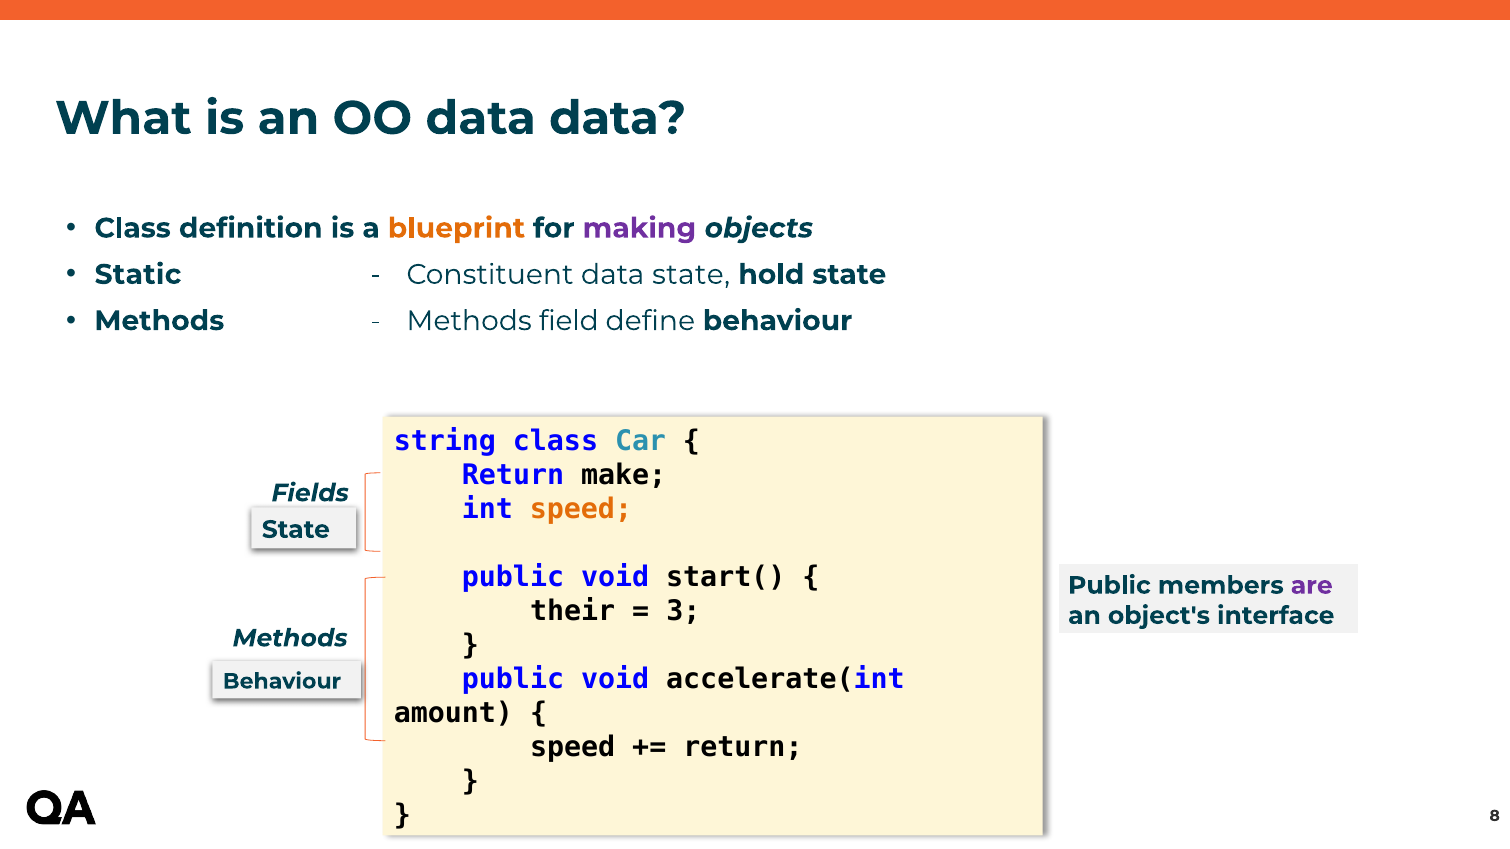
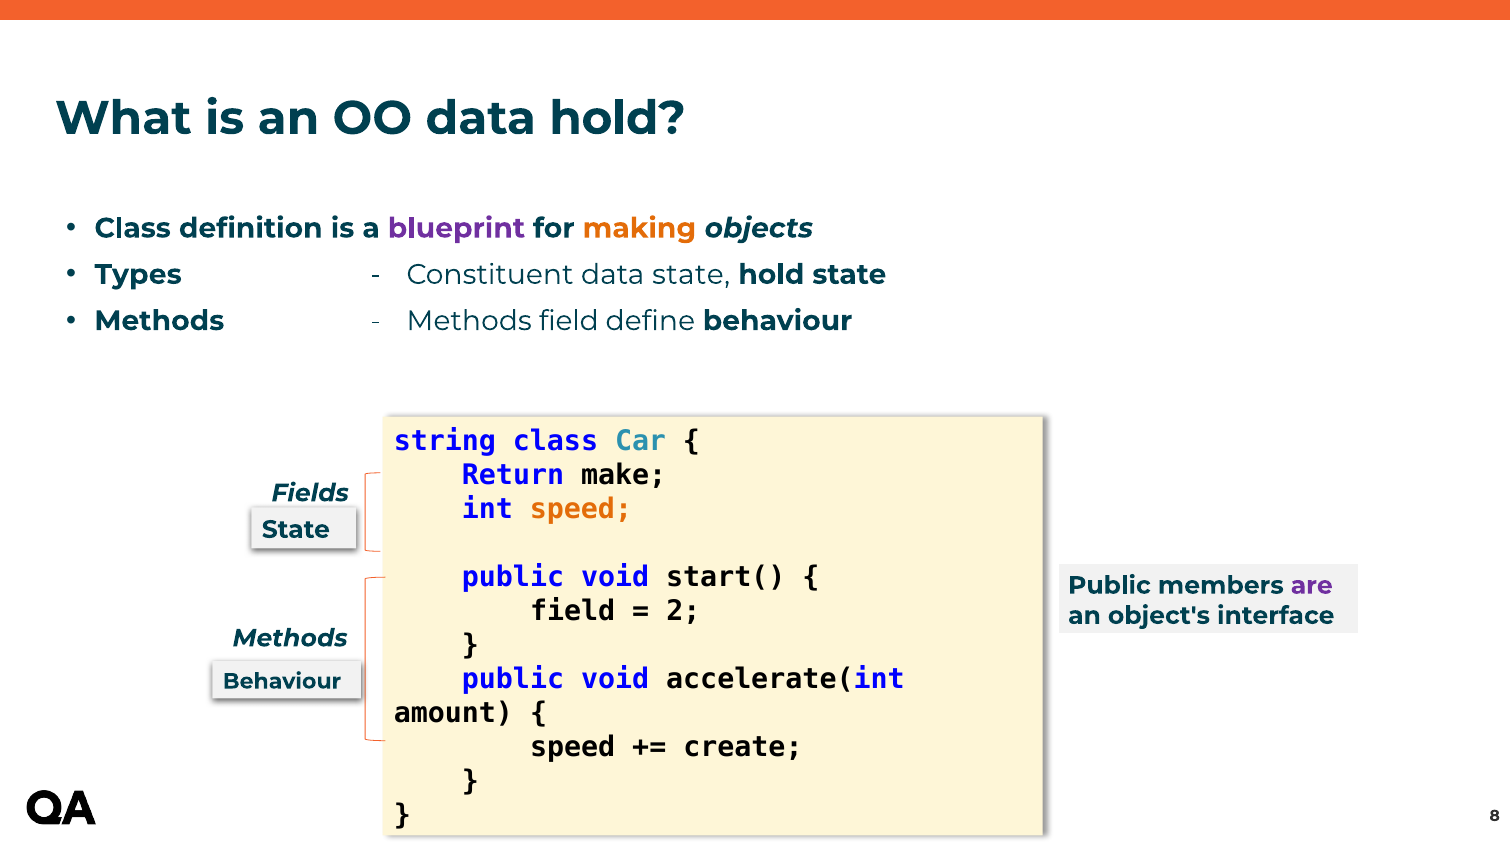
data data: data -> hold
blueprint colour: orange -> purple
making colour: purple -> orange
Static: Static -> Types
their at (573, 611): their -> field
3: 3 -> 2
return at (743, 747): return -> create
